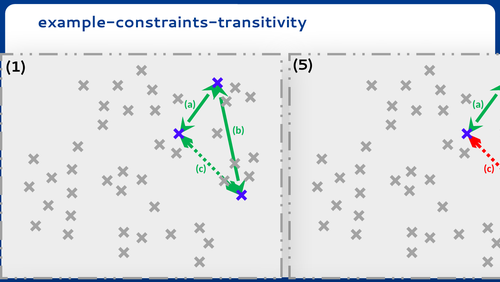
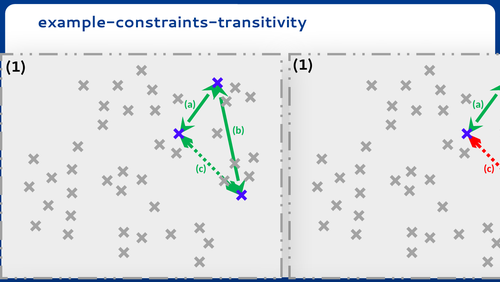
1 5: 5 -> 1
